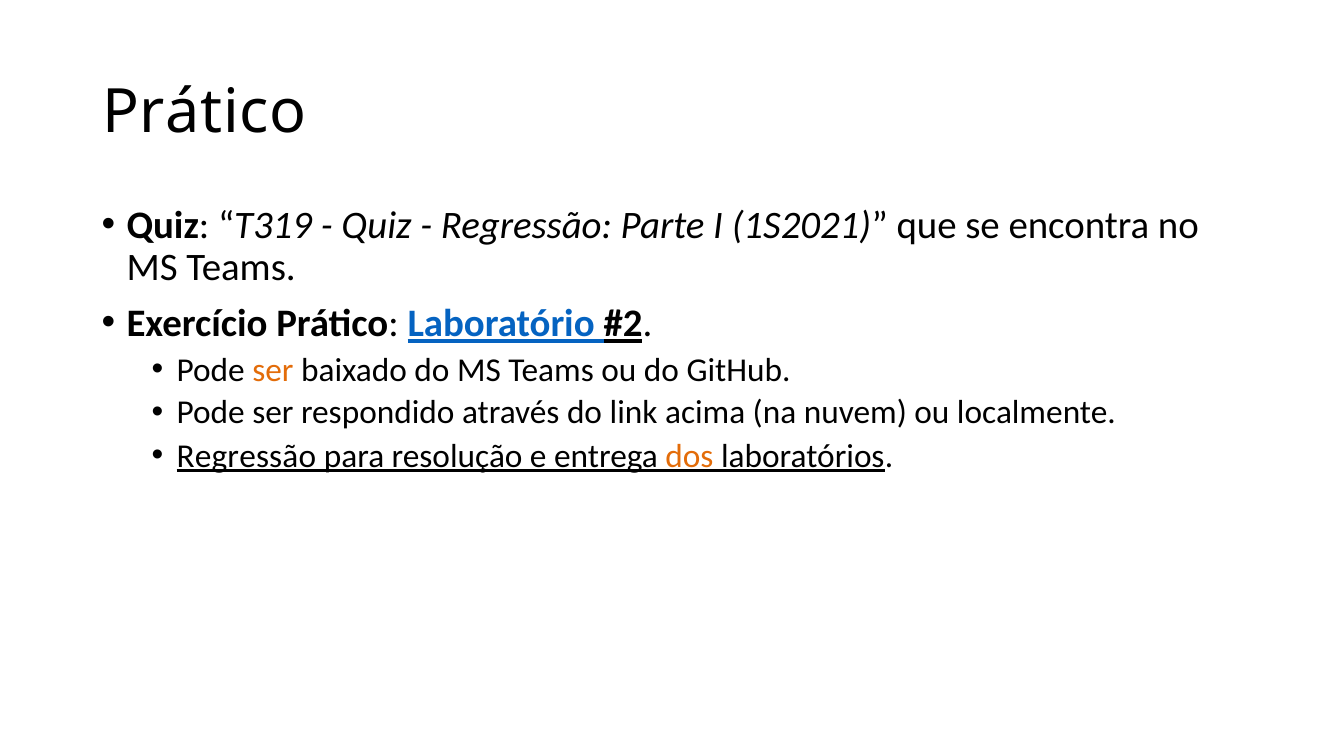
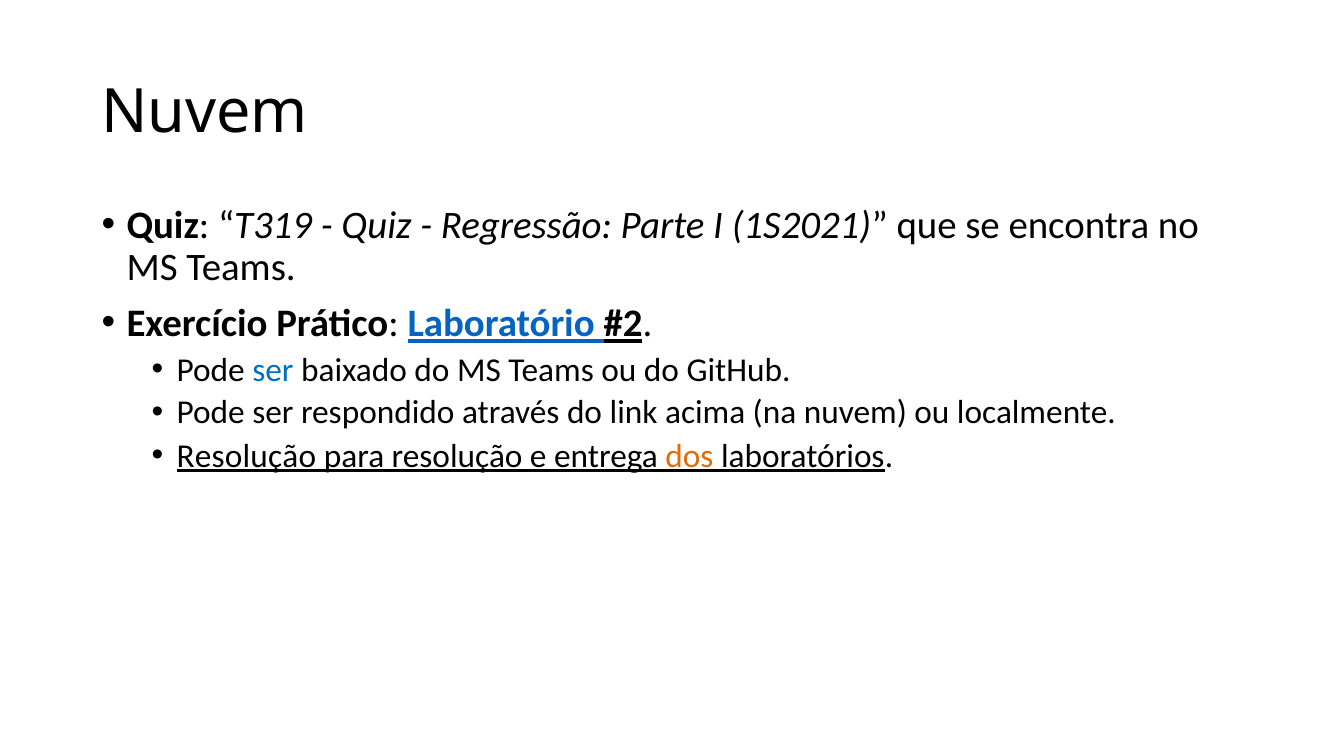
Prático at (204, 112): Prático -> Nuvem
ser at (273, 370) colour: orange -> blue
Regressão at (246, 456): Regressão -> Resolução
